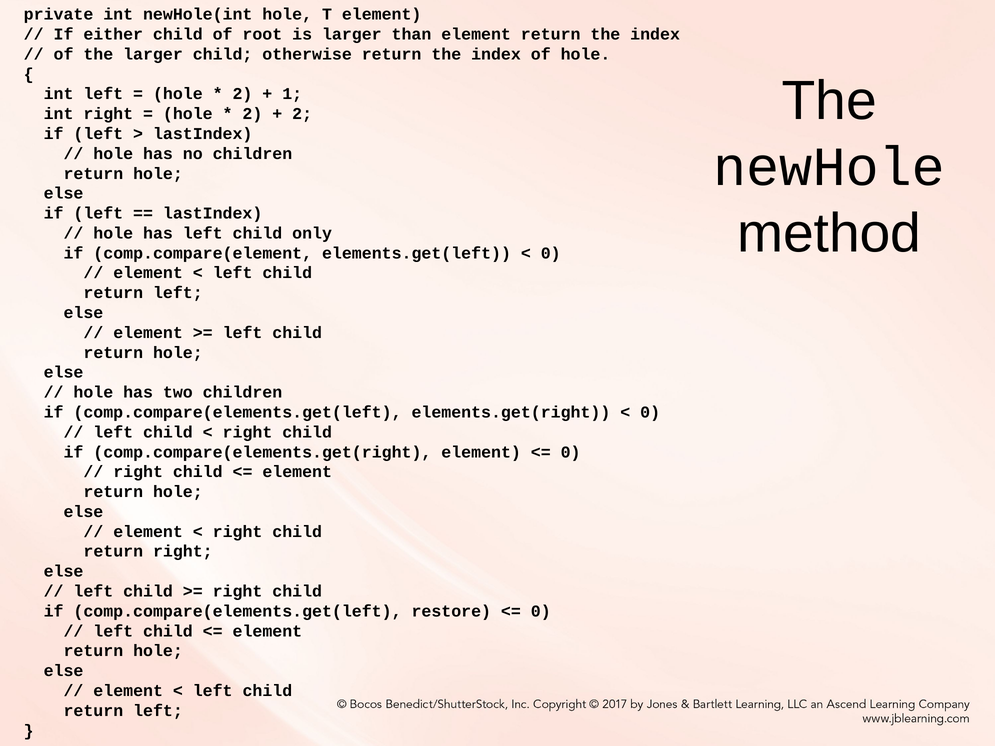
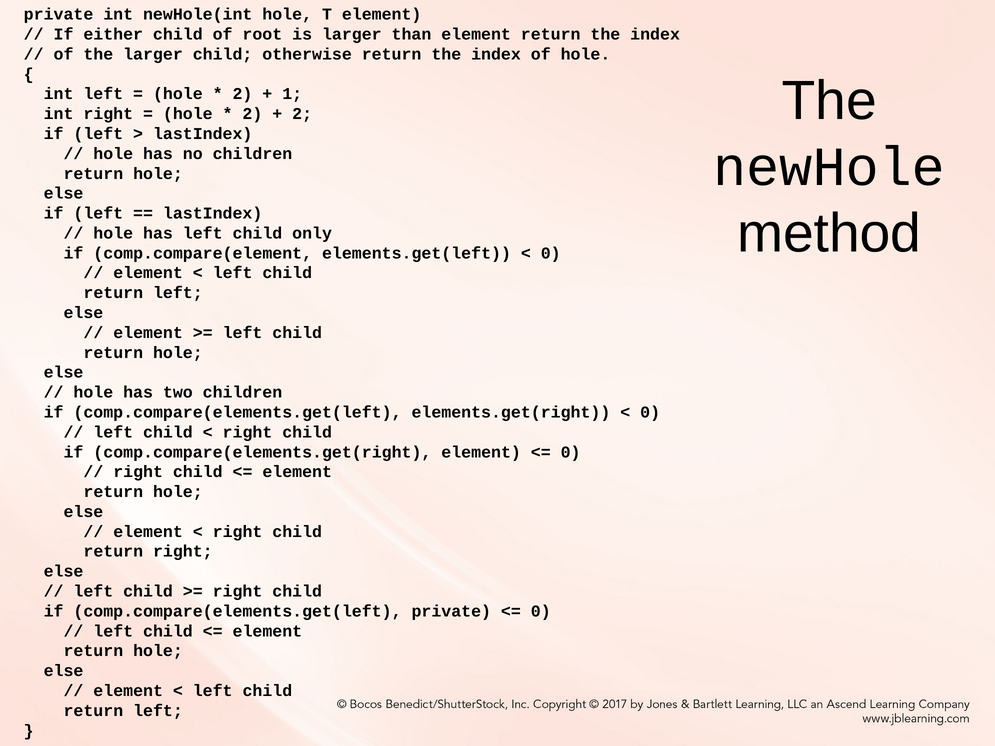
comp.compare(elements.get(left restore: restore -> private
